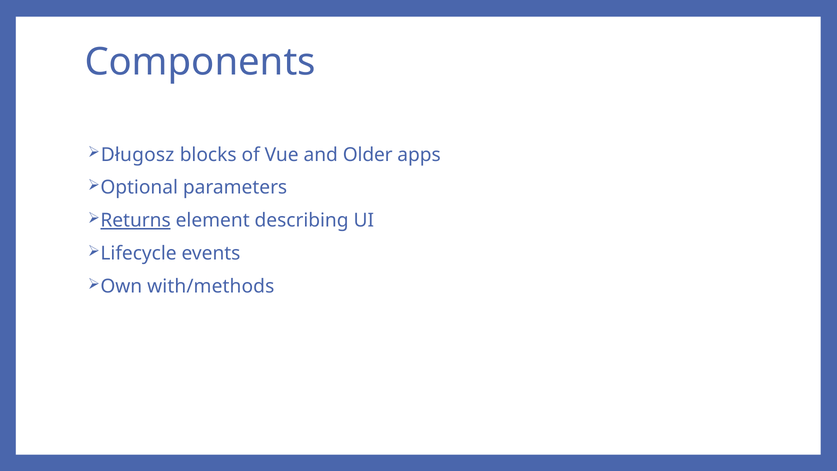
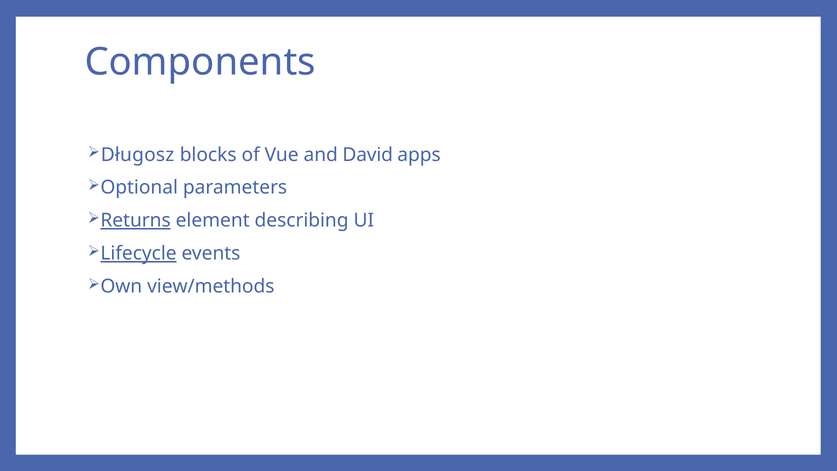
Older: Older -> David
Lifecycle underline: none -> present
with/methods: with/methods -> view/methods
